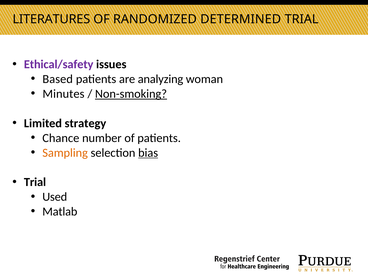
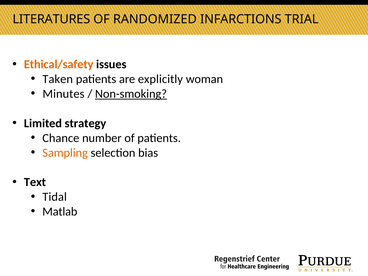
DETERMINED: DETERMINED -> INFARCTIONS
Ethical/safety colour: purple -> orange
Based: Based -> Taken
analyzing: analyzing -> explicitly
bias underline: present -> none
Trial at (35, 182): Trial -> Text
Used: Used -> Tidal
